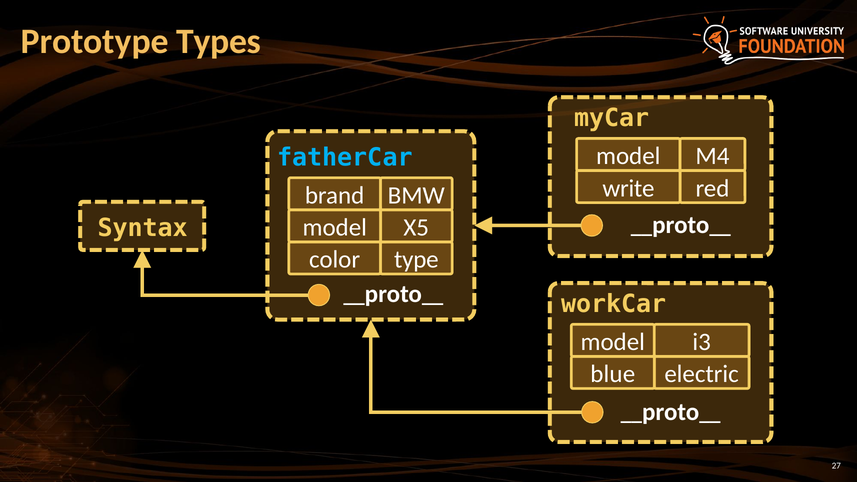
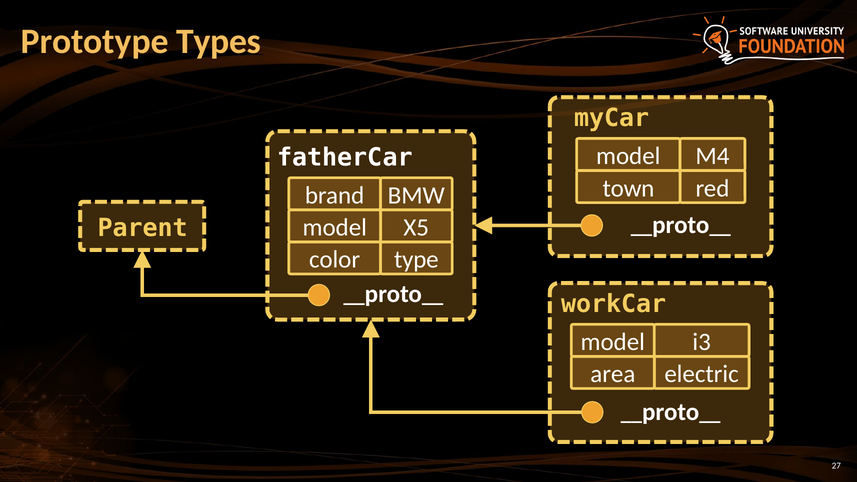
fatherCar colour: light blue -> white
write: write -> town
Syntax: Syntax -> Parent
blue: blue -> area
